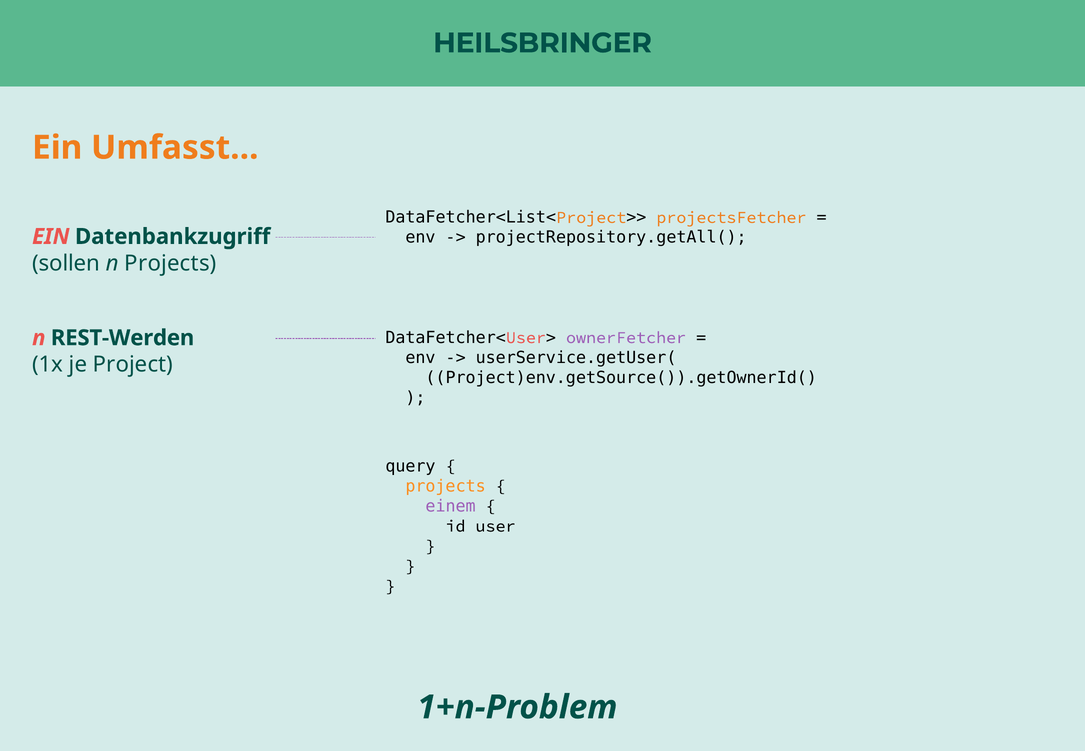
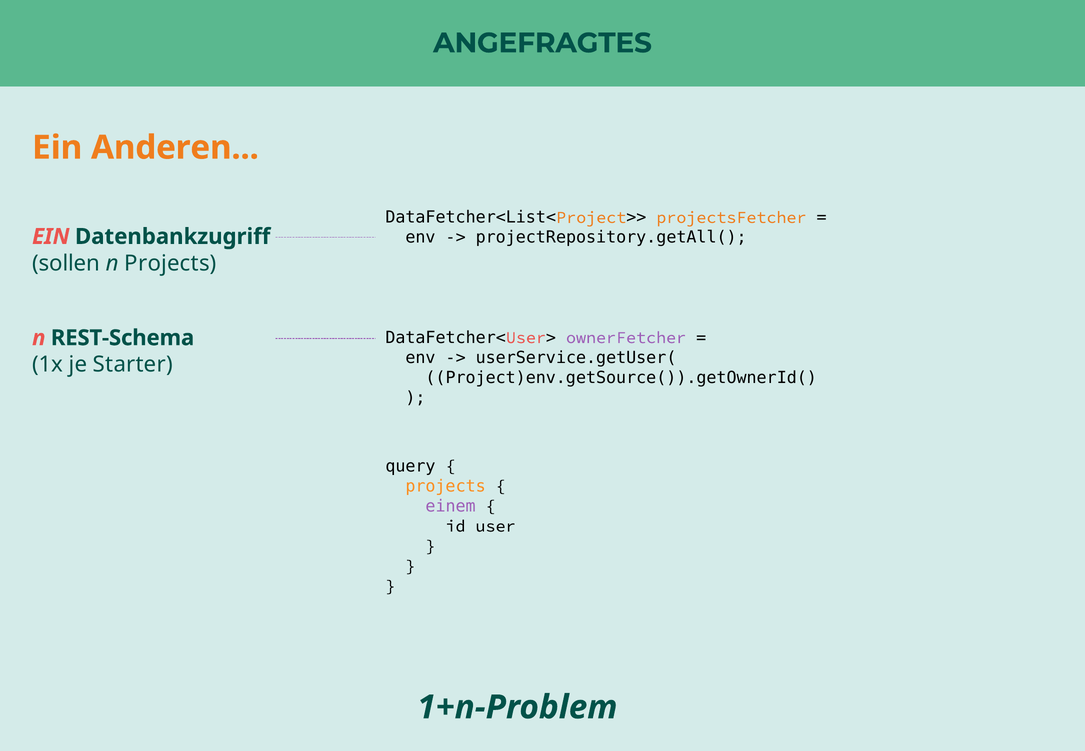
HEILSBRINGER: HEILSBRINGER -> ANGEFRAGTES
Umfasst: Umfasst -> Anderen
REST-Werden: REST-Werden -> REST-Schema
je Project: Project -> Starter
